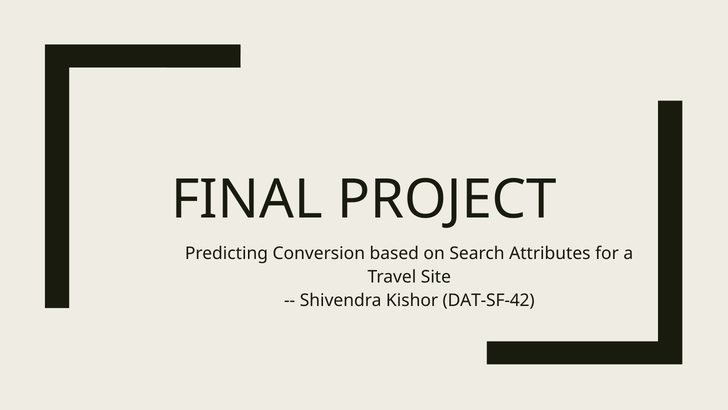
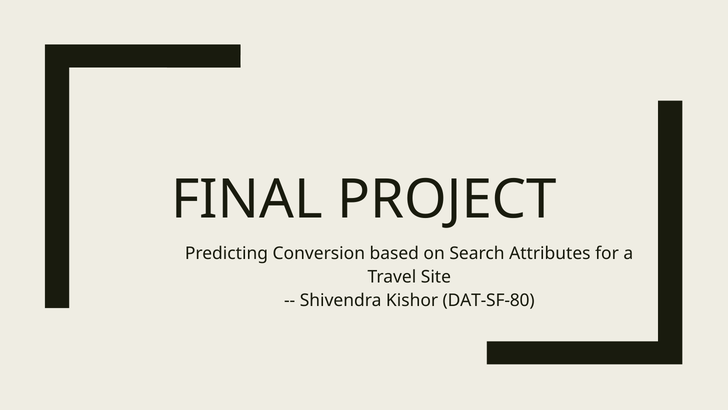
DAT-SF-42: DAT-SF-42 -> DAT-SF-80
